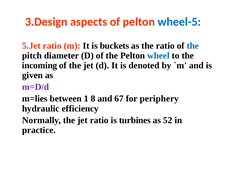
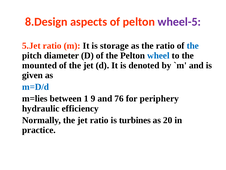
3.Design: 3.Design -> 8.Design
wheel-5 colour: blue -> purple
buckets: buckets -> storage
incoming: incoming -> mounted
m=D/d colour: purple -> blue
8: 8 -> 9
67: 67 -> 76
52: 52 -> 20
